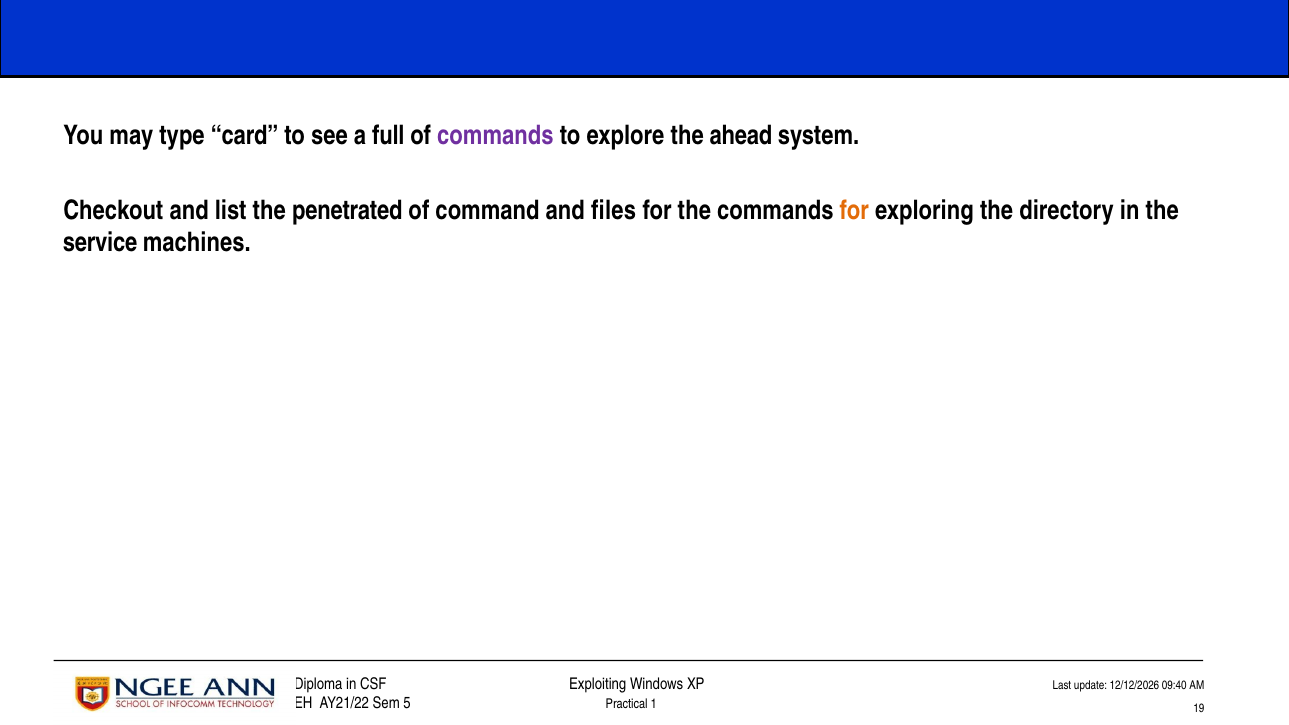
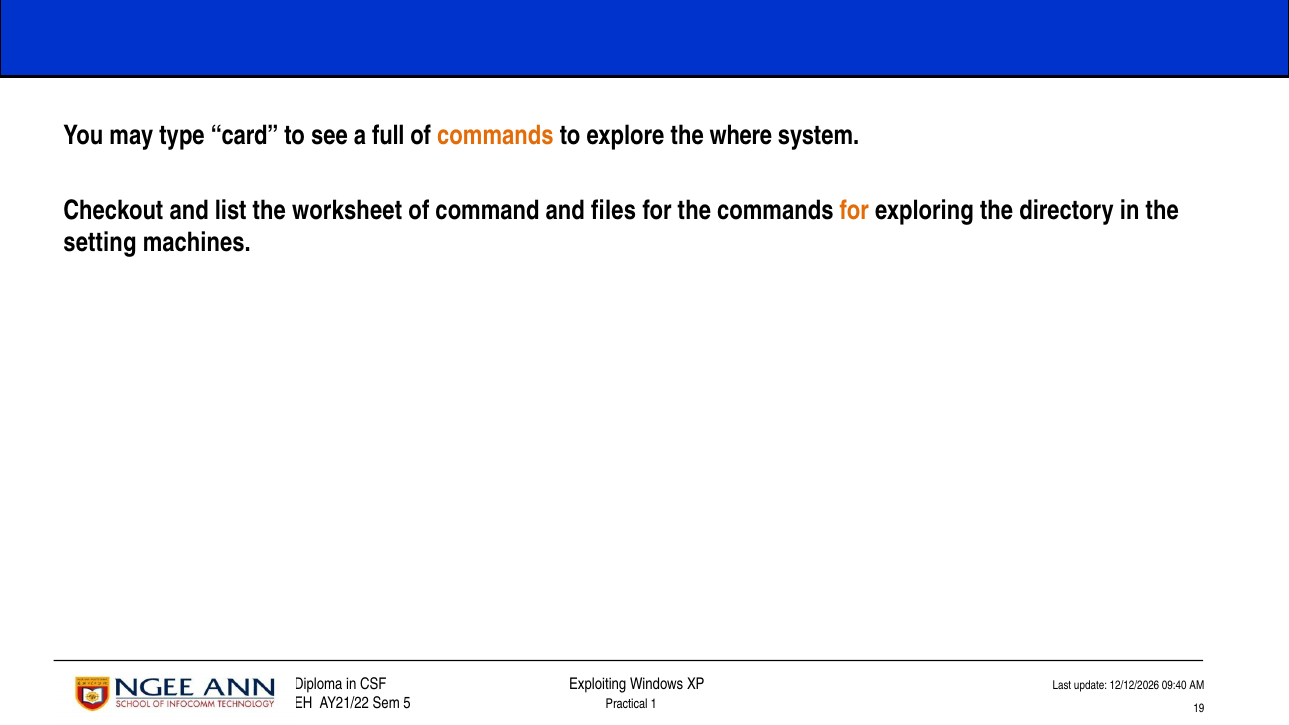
commands at (495, 136) colour: purple -> orange
ahead: ahead -> where
penetrated: penetrated -> worksheet
service: service -> setting
